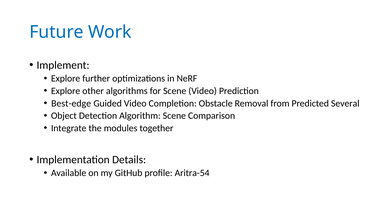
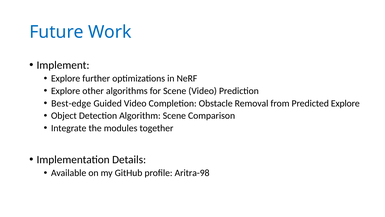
Predicted Several: Several -> Explore
Aritra-54: Aritra-54 -> Aritra-98
